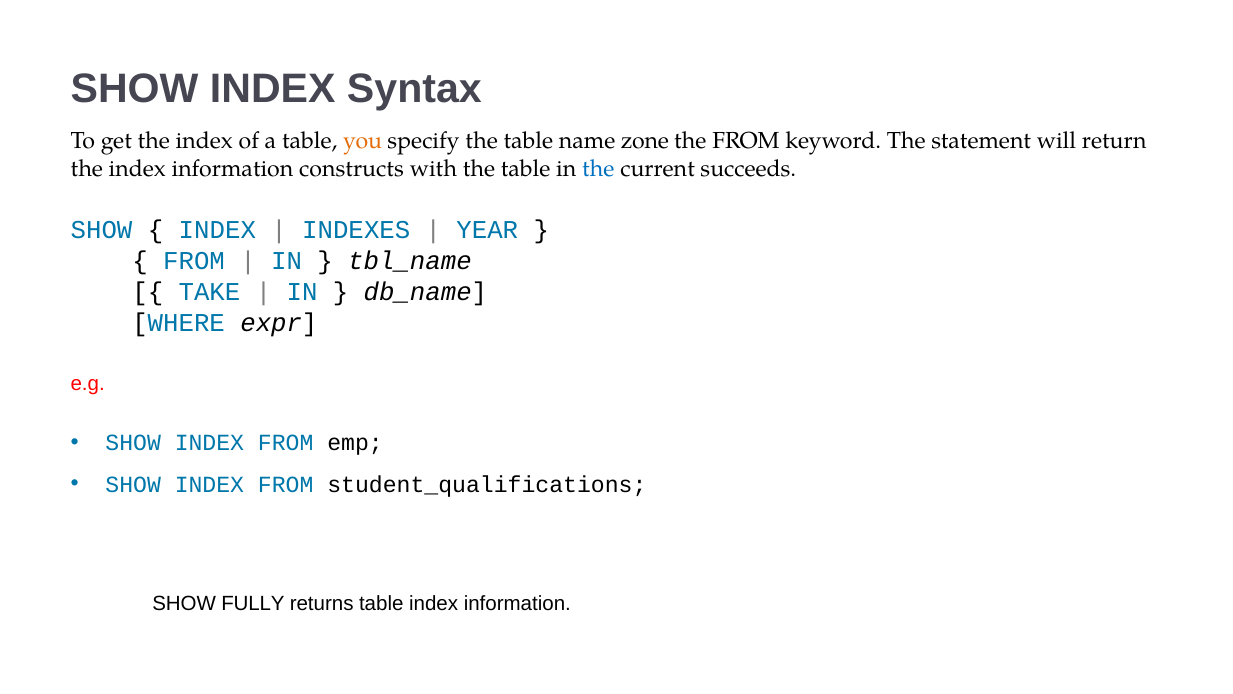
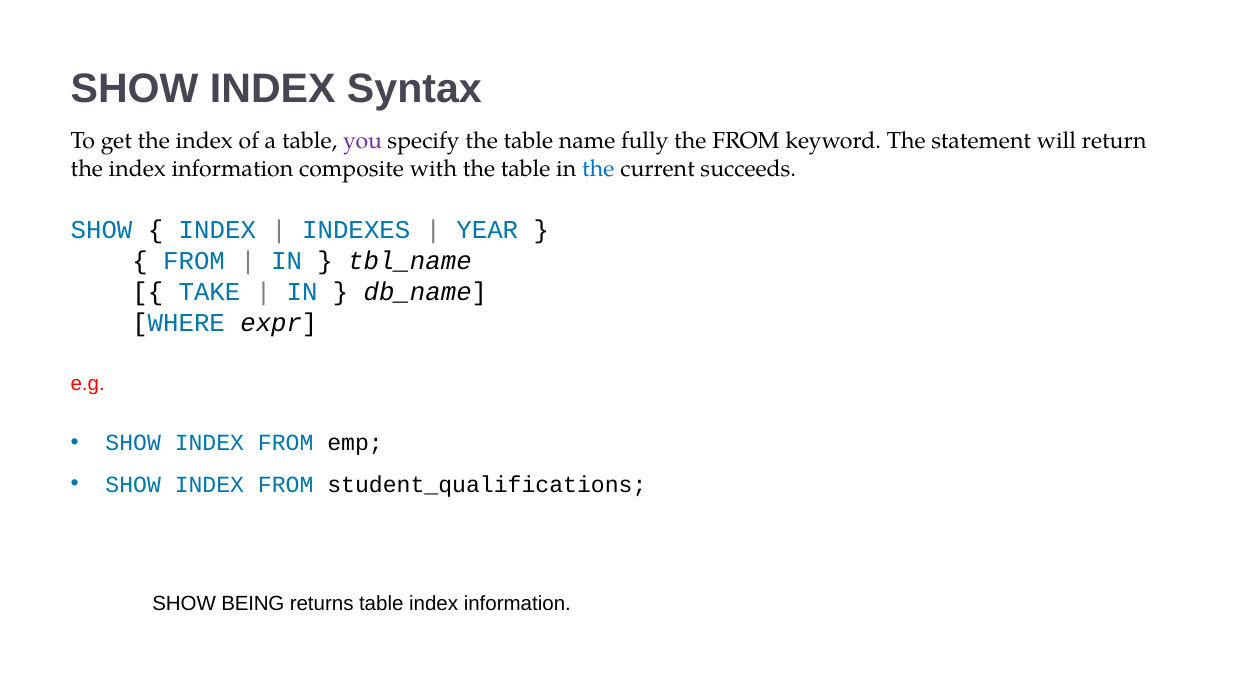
you colour: orange -> purple
zone: zone -> fully
constructs: constructs -> composite
FULLY: FULLY -> BEING
